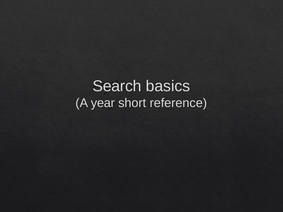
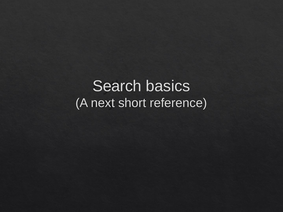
year: year -> next
